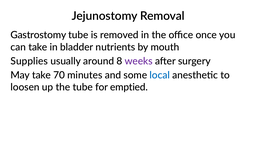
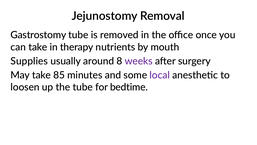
bladder: bladder -> therapy
70: 70 -> 85
local colour: blue -> purple
emptied: emptied -> bedtime
